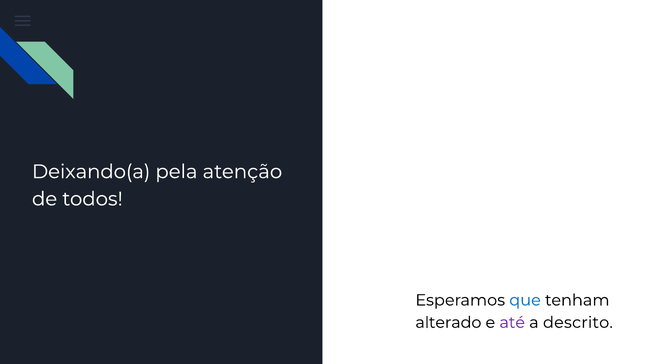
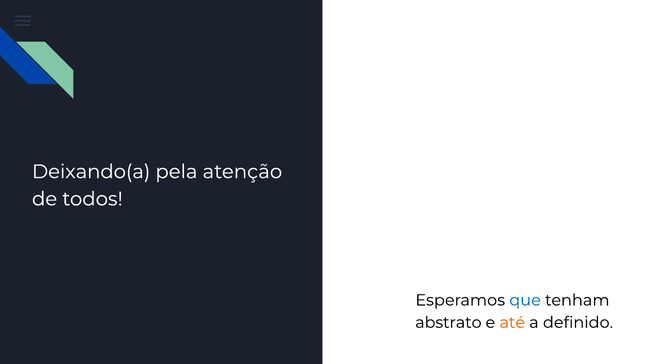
alterado: alterado -> abstrato
até colour: purple -> orange
descrito: descrito -> definido
